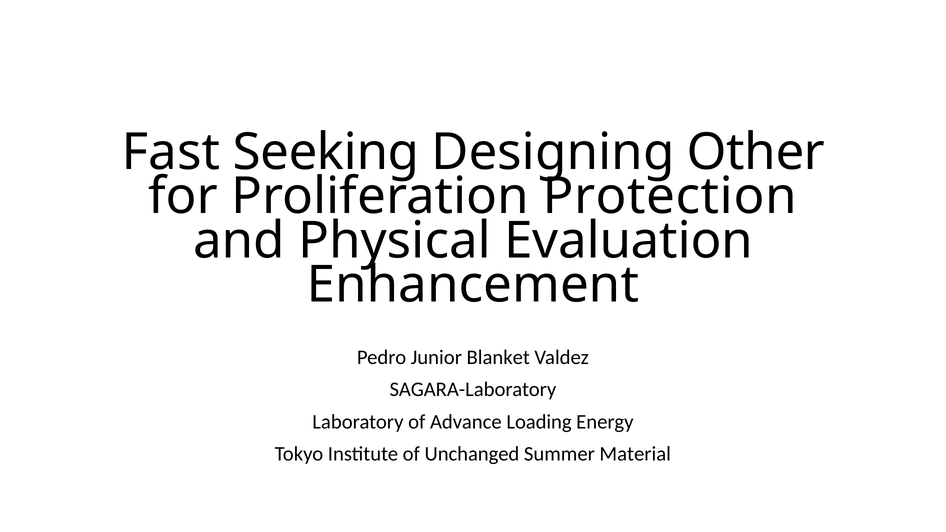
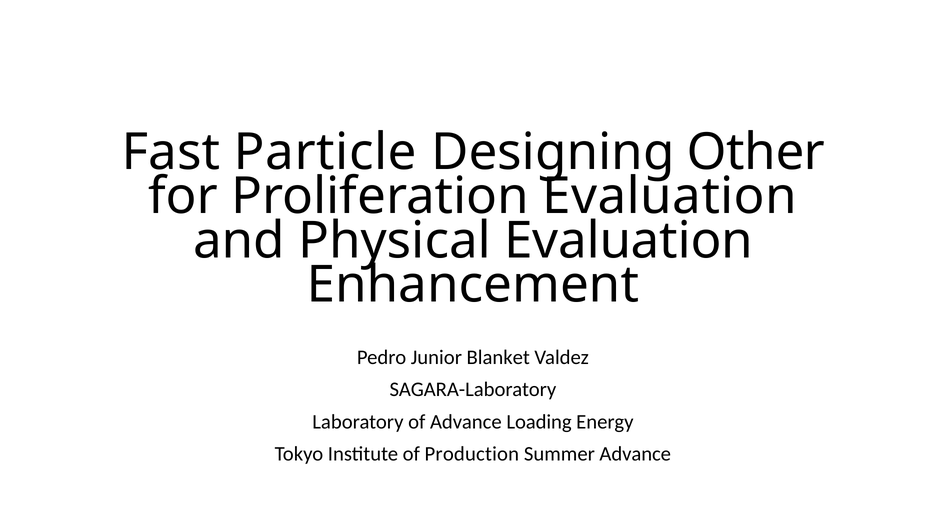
Seeking: Seeking -> Particle
Proliferation Protection: Protection -> Evaluation
Unchanged: Unchanged -> Production
Summer Material: Material -> Advance
